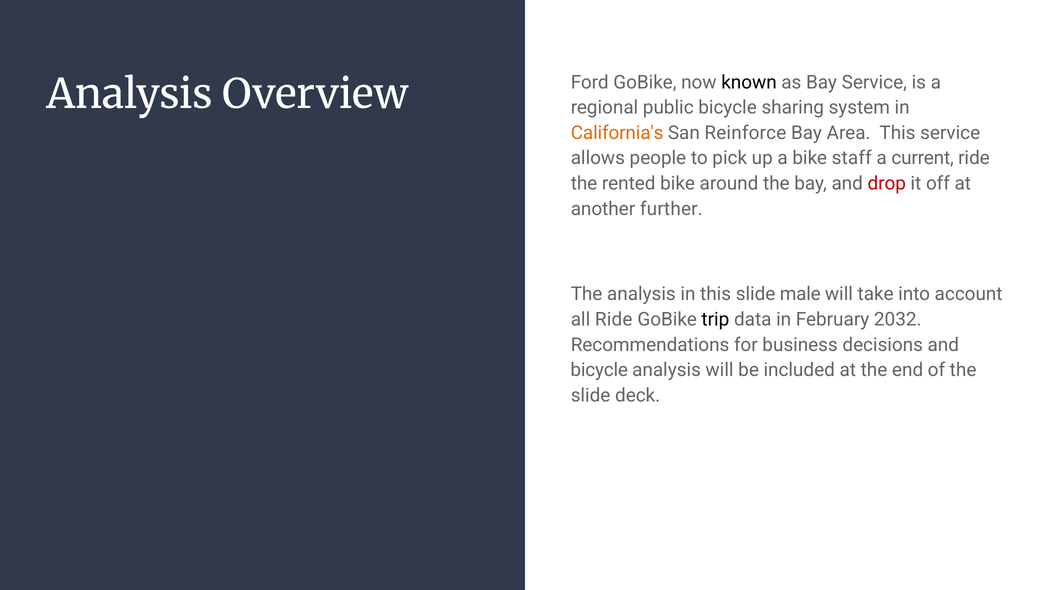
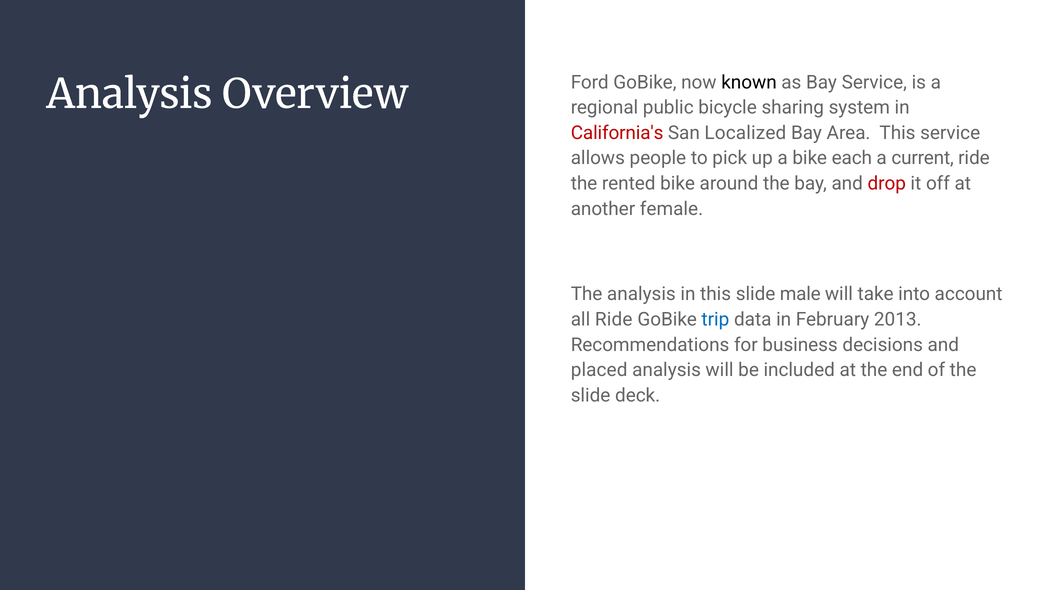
California's colour: orange -> red
Reinforce: Reinforce -> Localized
staff: staff -> each
further: further -> female
trip colour: black -> blue
2032: 2032 -> 2013
bicycle at (599, 370): bicycle -> placed
